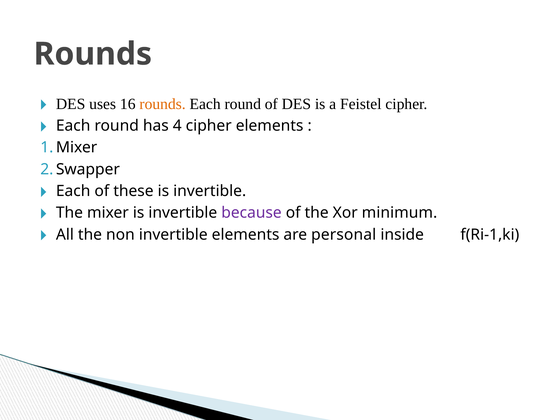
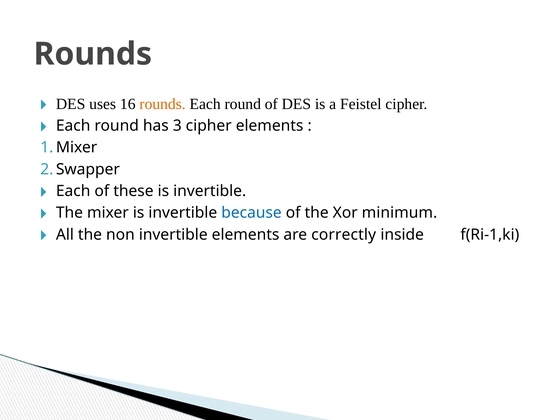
4: 4 -> 3
because colour: purple -> blue
personal: personal -> correctly
